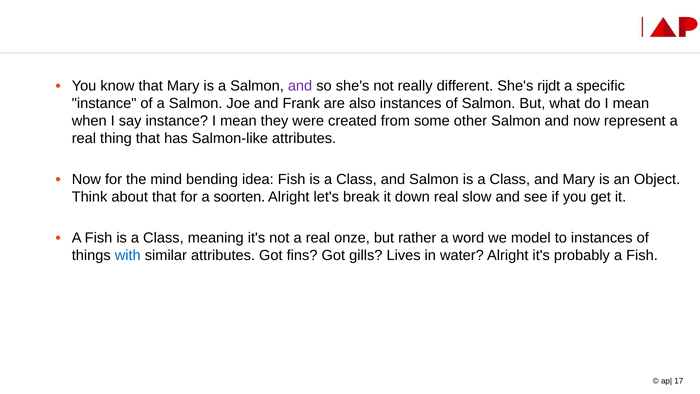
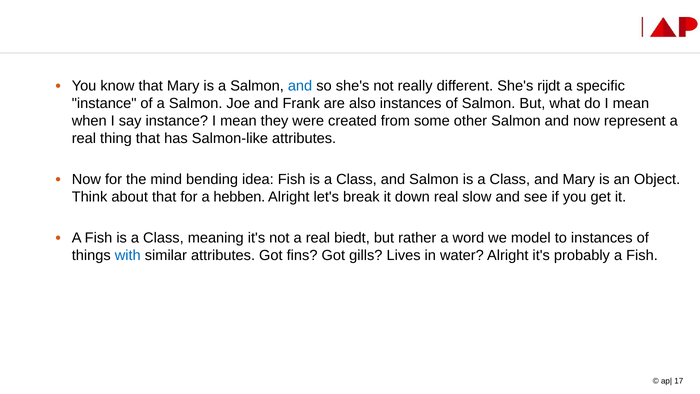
and at (300, 86) colour: purple -> blue
soorten: soorten -> hebben
onze: onze -> biedt
